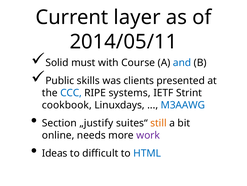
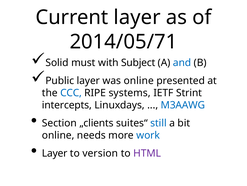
2014/05/11: 2014/05/11 -> 2014/05/71
Course: Course -> Subject
Public skills: skills -> layer
was clients: clients -> online
cookbook: cookbook -> intercepts
„justify: „justify -> „clients
still colour: orange -> blue
work colour: purple -> blue
Ideas at (55, 153): Ideas -> Layer
difficult: difficult -> version
HTML colour: blue -> purple
